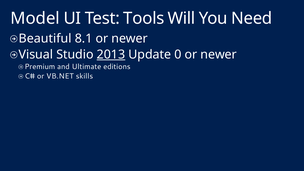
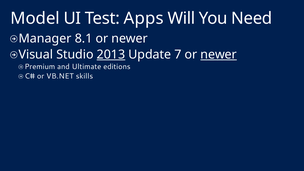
Tools: Tools -> Apps
Beautiful: Beautiful -> Manager
0: 0 -> 7
newer at (219, 54) underline: none -> present
